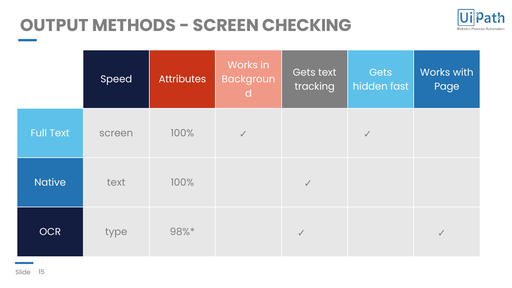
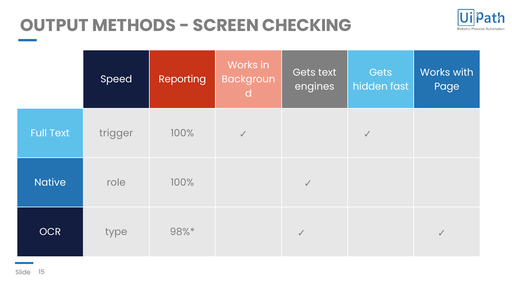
Attributes: Attributes -> Reporting
tracking: tracking -> engines
Text screen: screen -> trigger
Native text: text -> role
